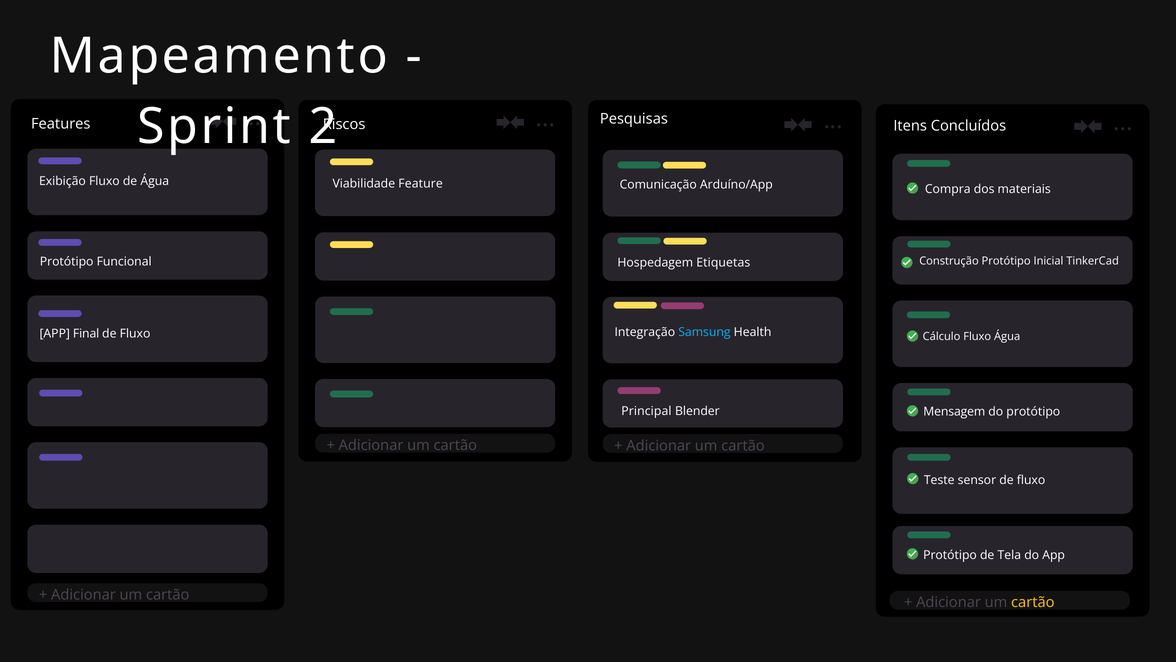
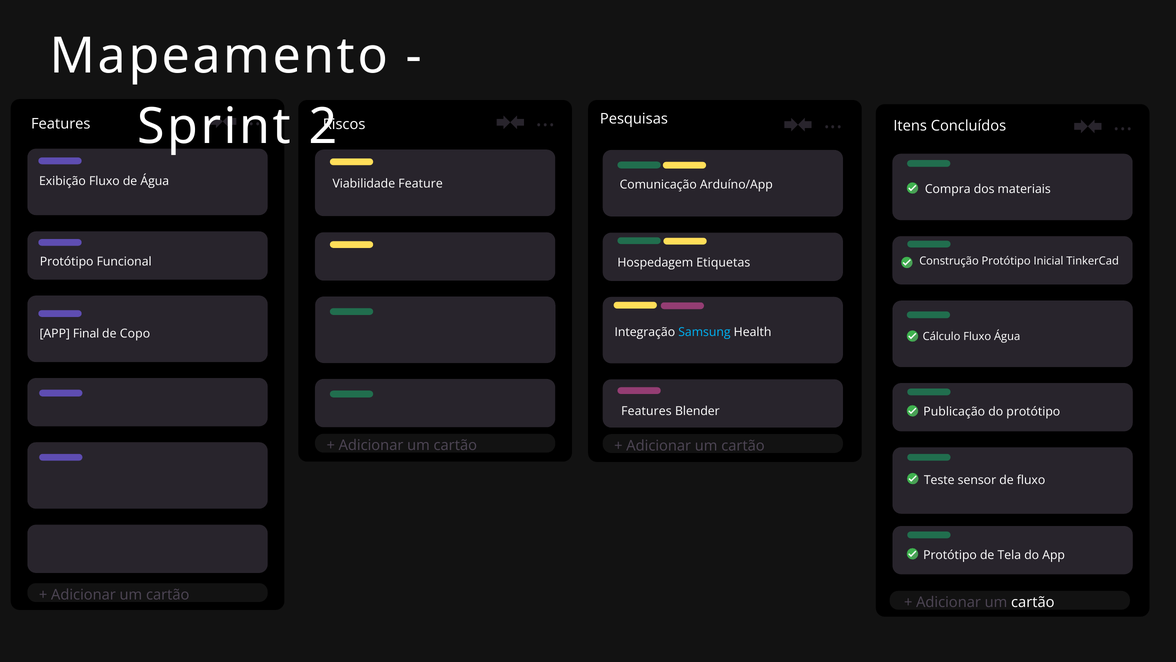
Fluxo at (135, 334): Fluxo -> Copo
Principal at (646, 411): Principal -> Features
Mensagem: Mensagem -> Publicação
cartão at (1033, 602) colour: yellow -> white
